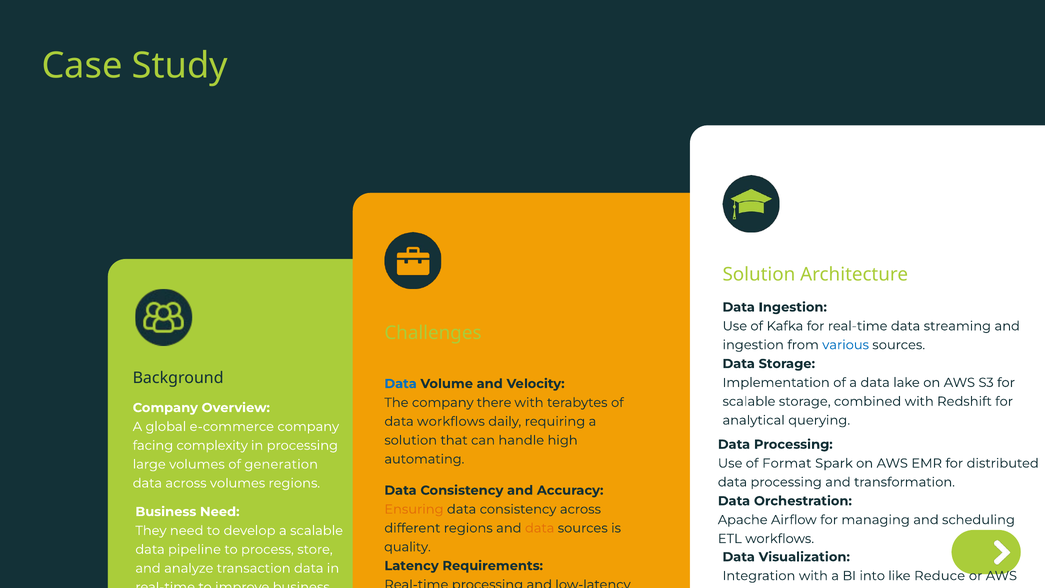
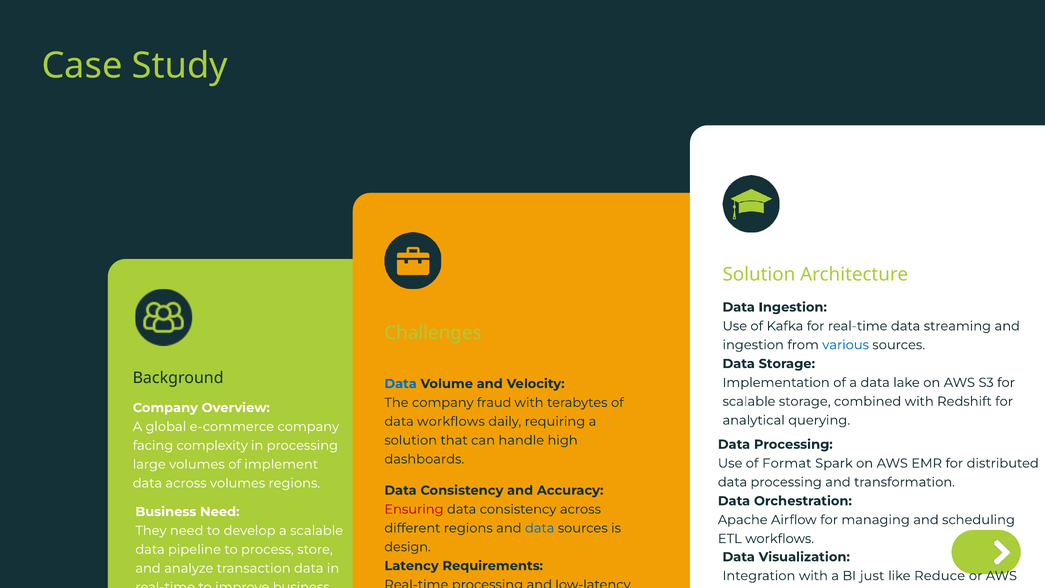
there: there -> fraud
automating at (424, 459): automating -> dashboards
generation: generation -> implement
Ensuring colour: orange -> red
data at (540, 528) colour: orange -> blue
quality: quality -> design
into: into -> just
